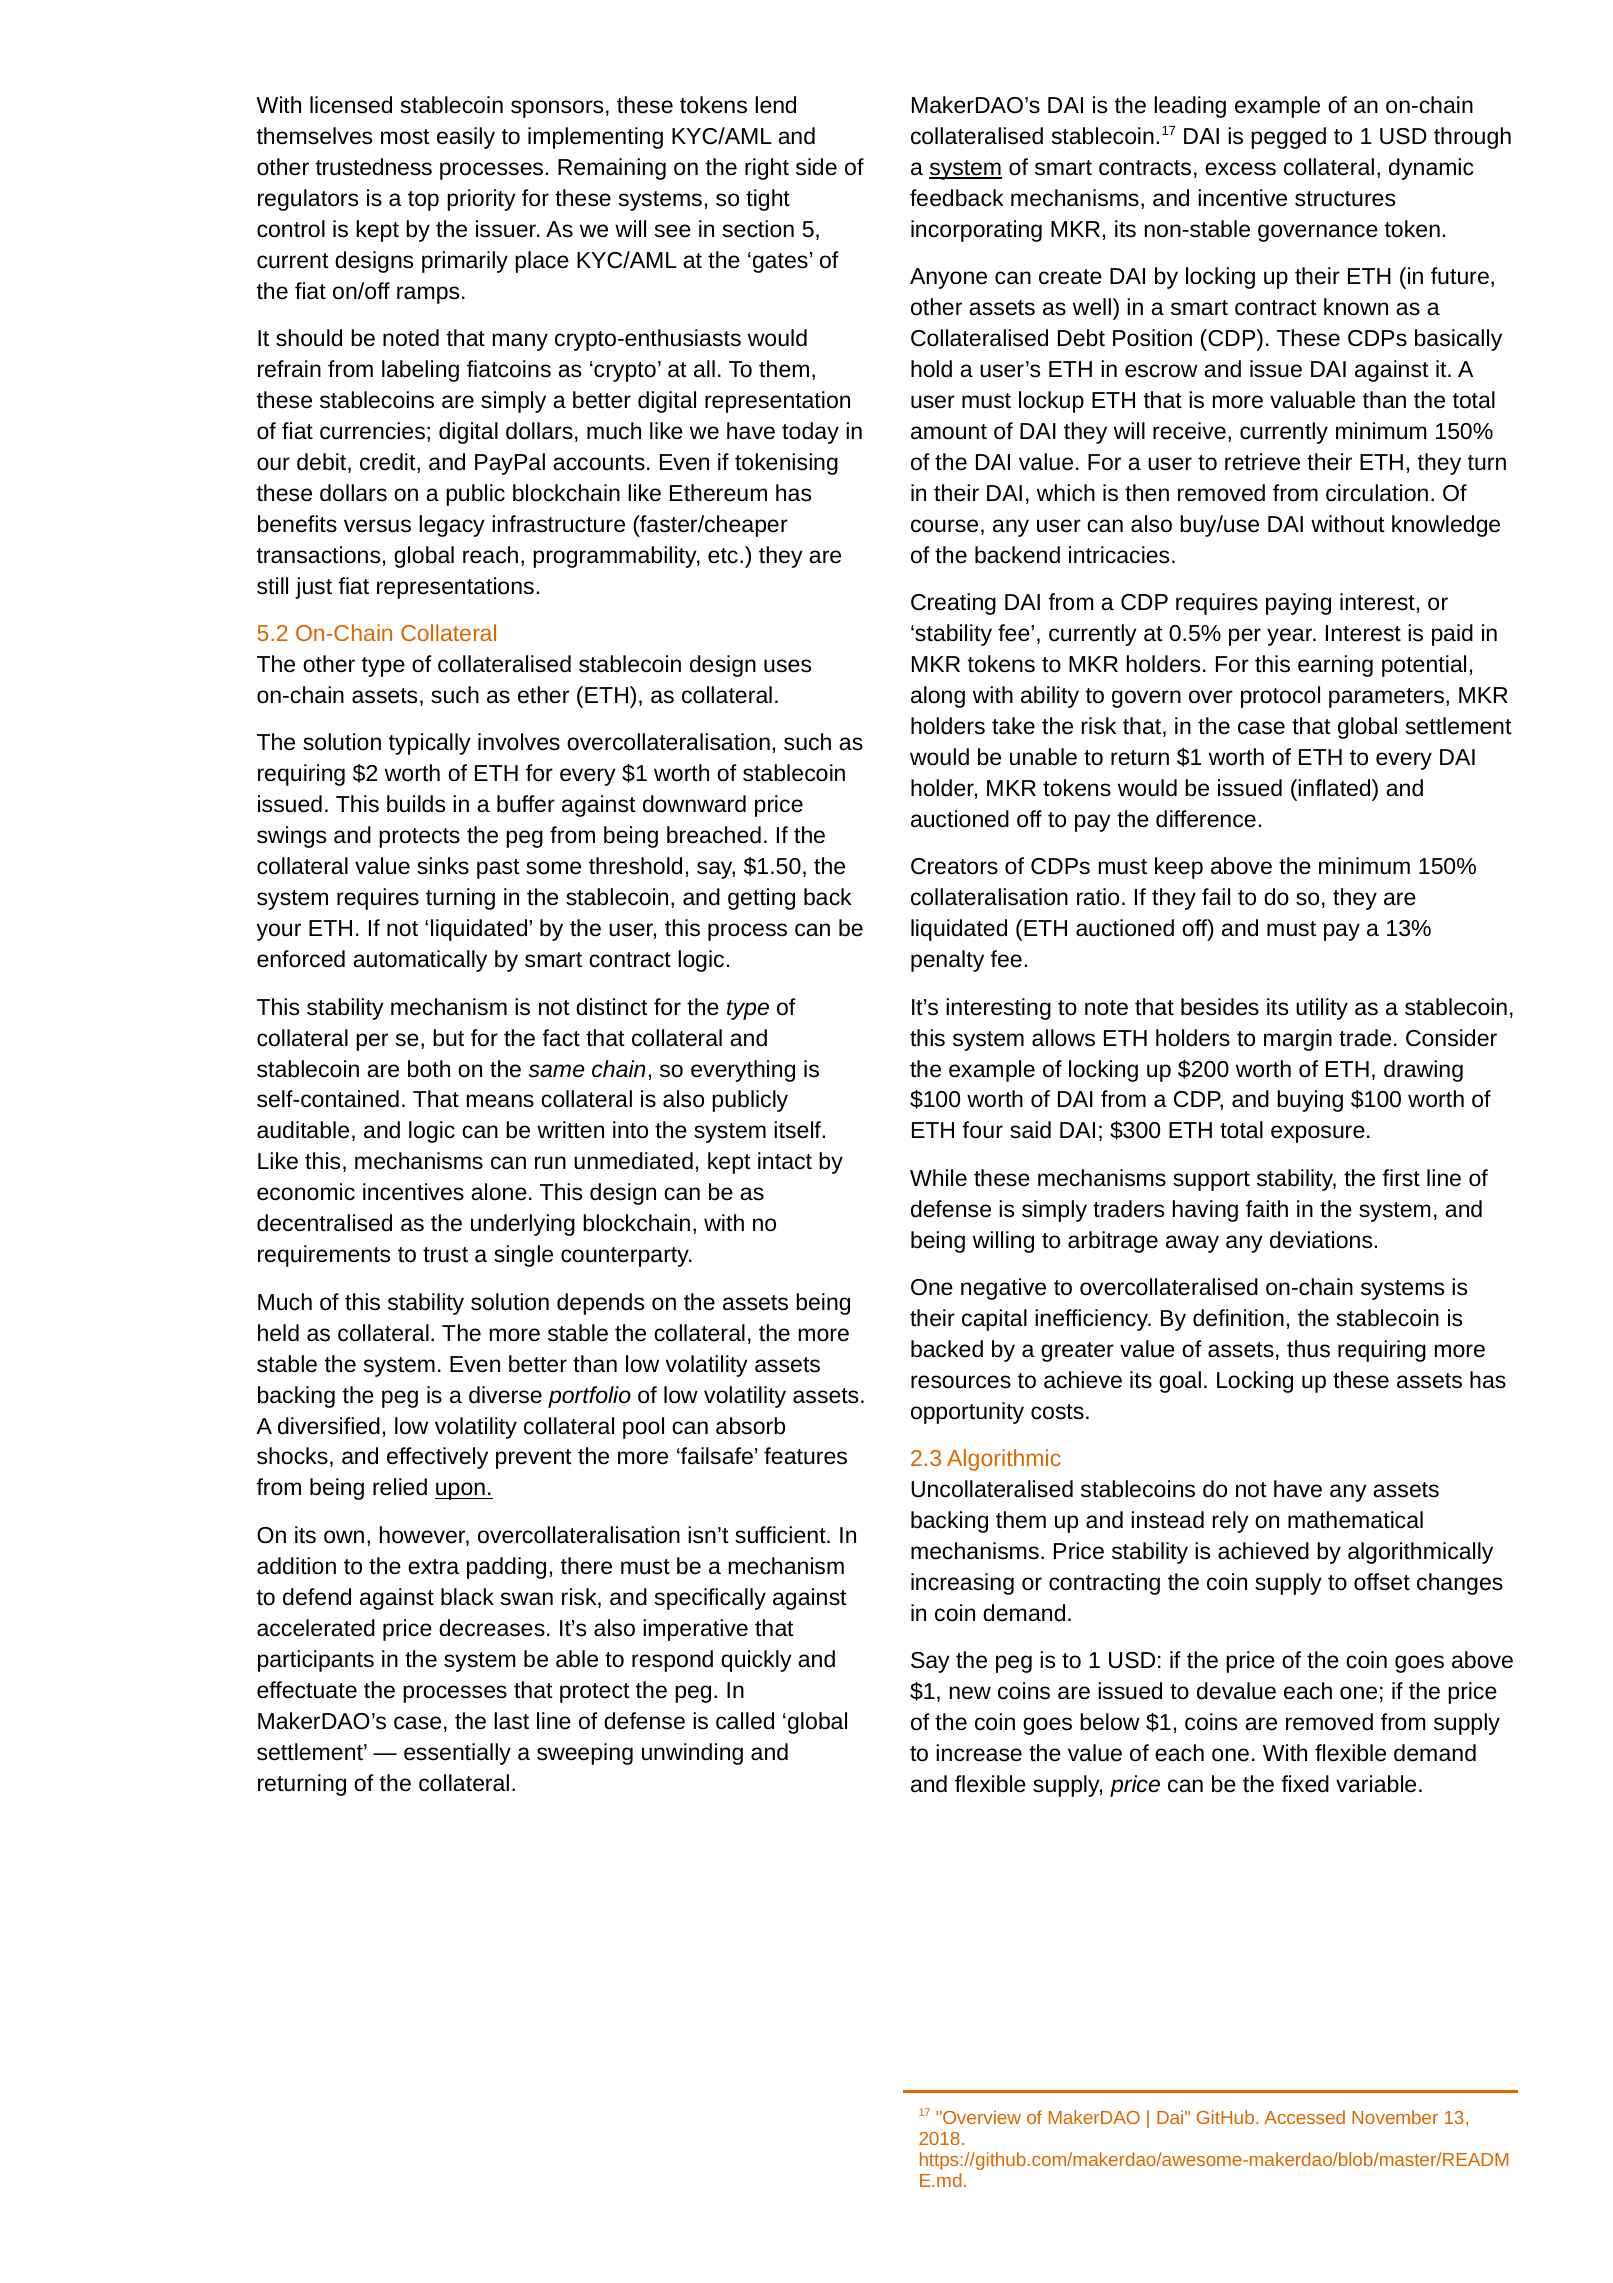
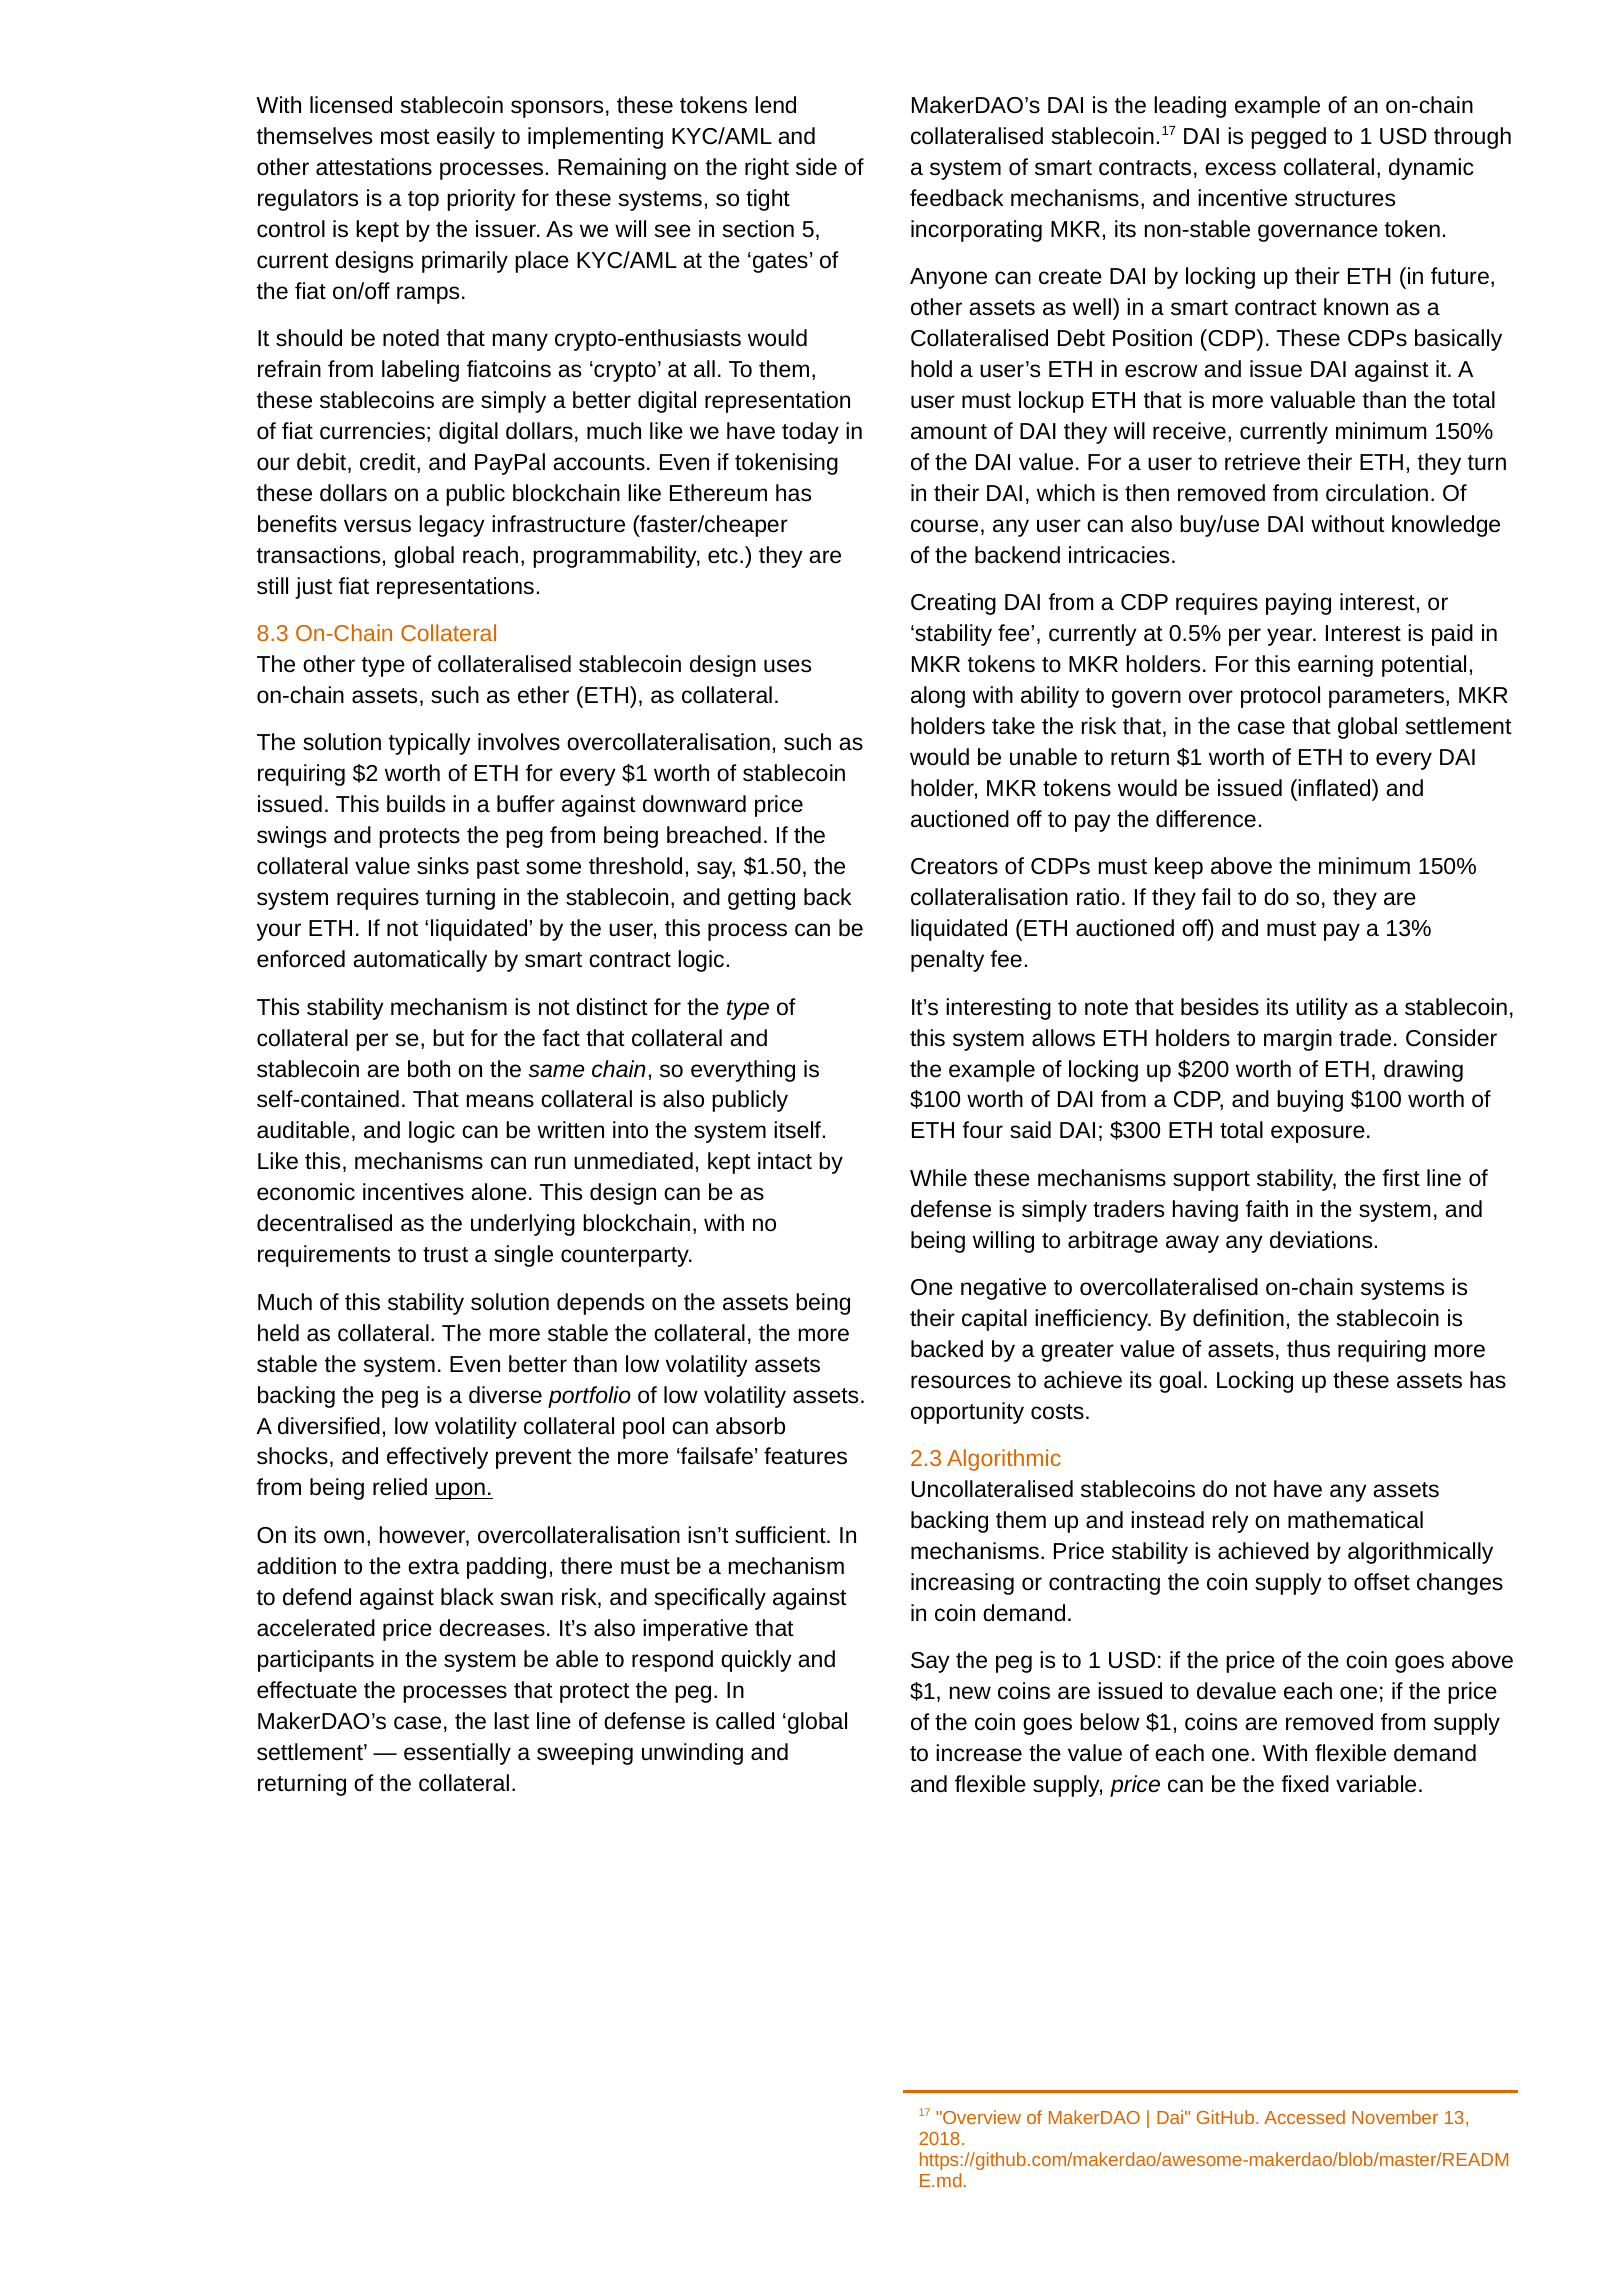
trustedness: trustedness -> attestations
system at (966, 168) underline: present -> none
5.2: 5.2 -> 8.3
